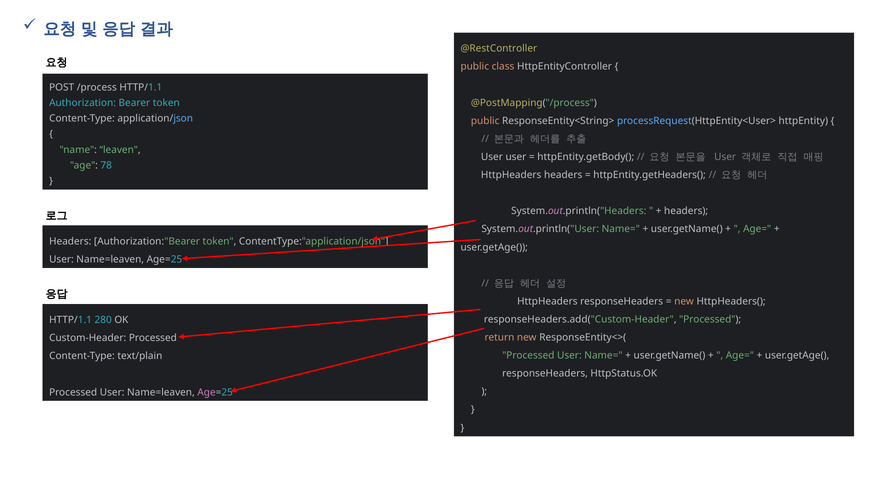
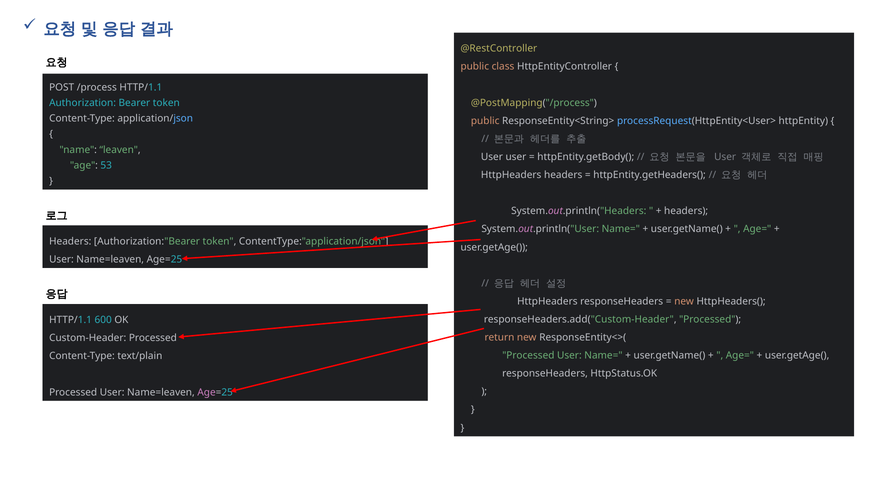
78: 78 -> 53
280: 280 -> 600
